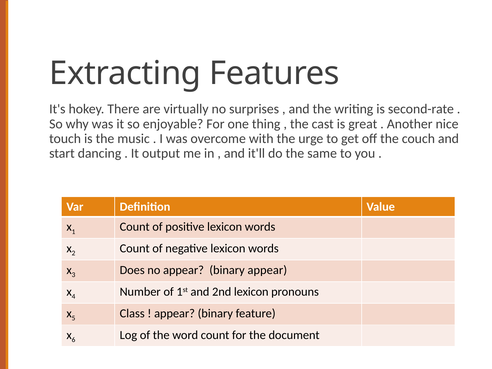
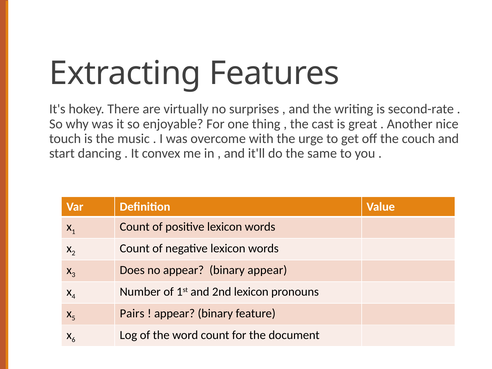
output: output -> convex
Class: Class -> Pairs
